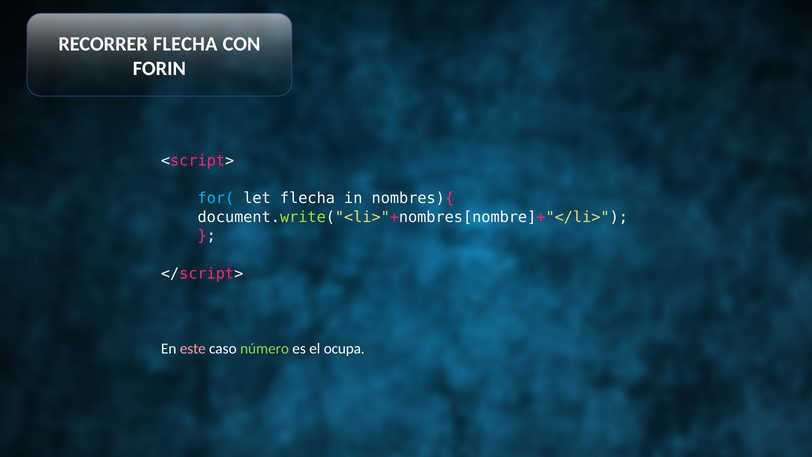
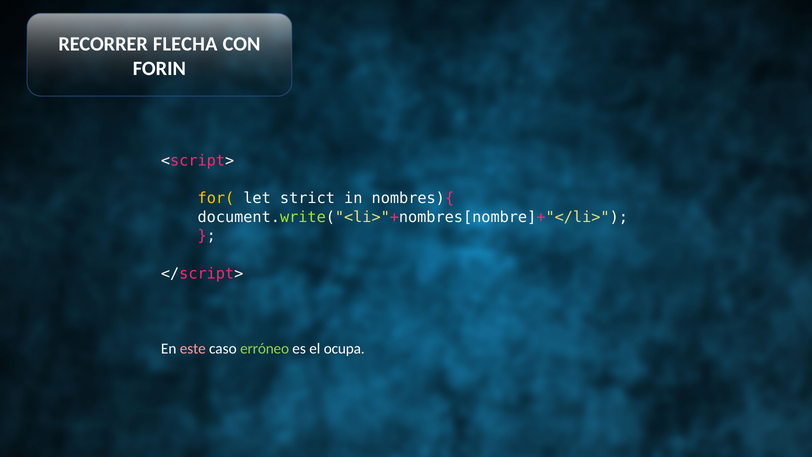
for( colour: light blue -> yellow
let flecha: flecha -> strict
número: número -> erróneo
